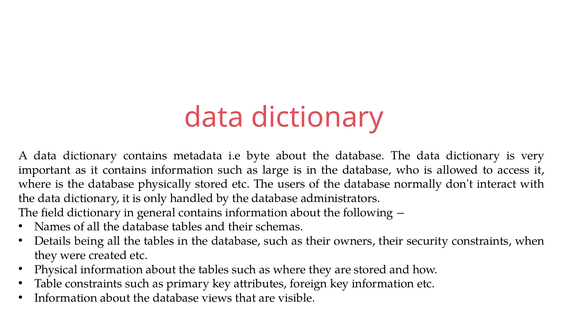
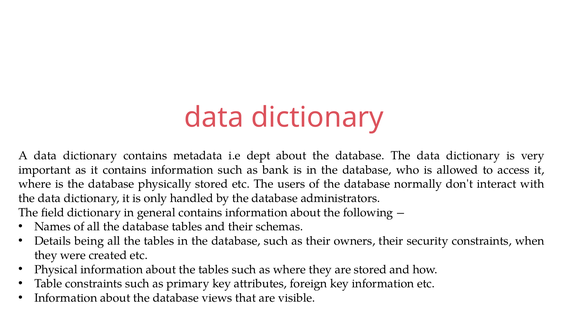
byte: byte -> dept
large: large -> bank
